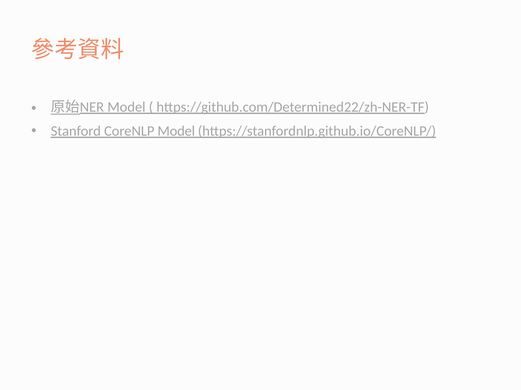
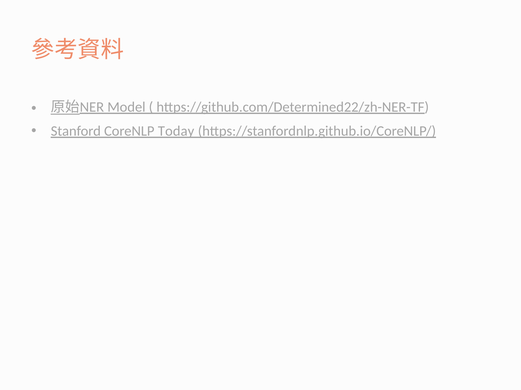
CoreNLP Model: Model -> Today
